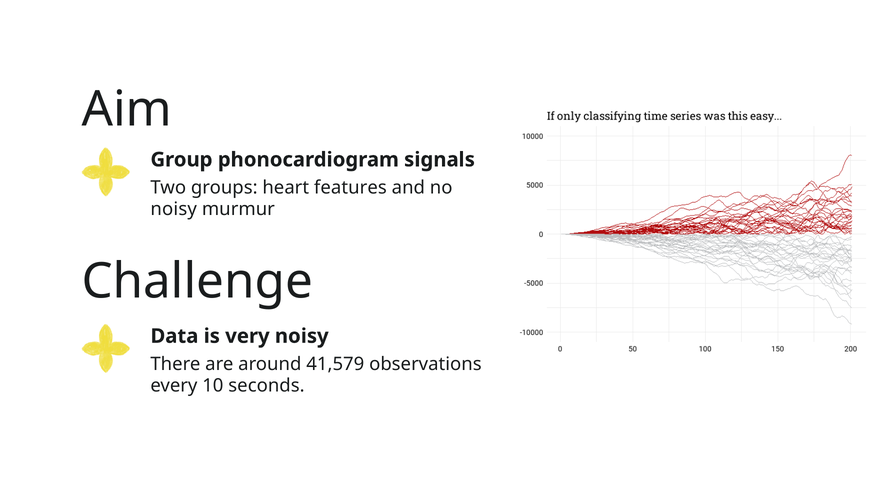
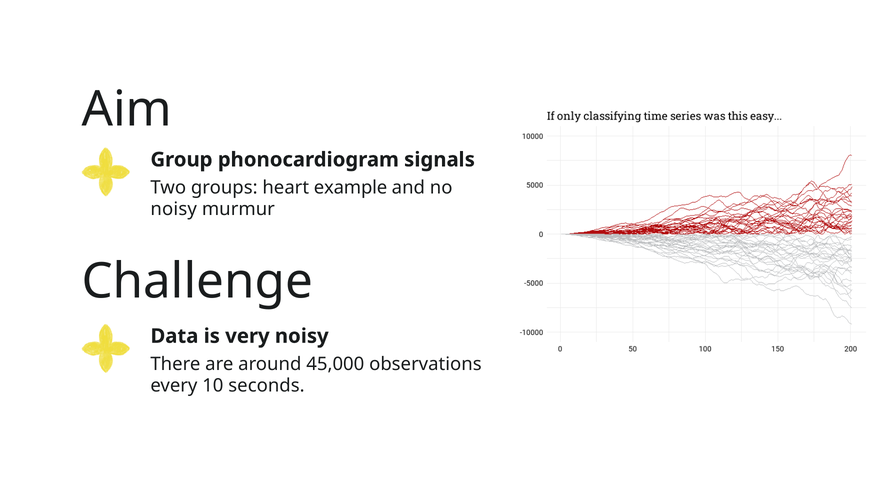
features: features -> example
41,579: 41,579 -> 45,000
